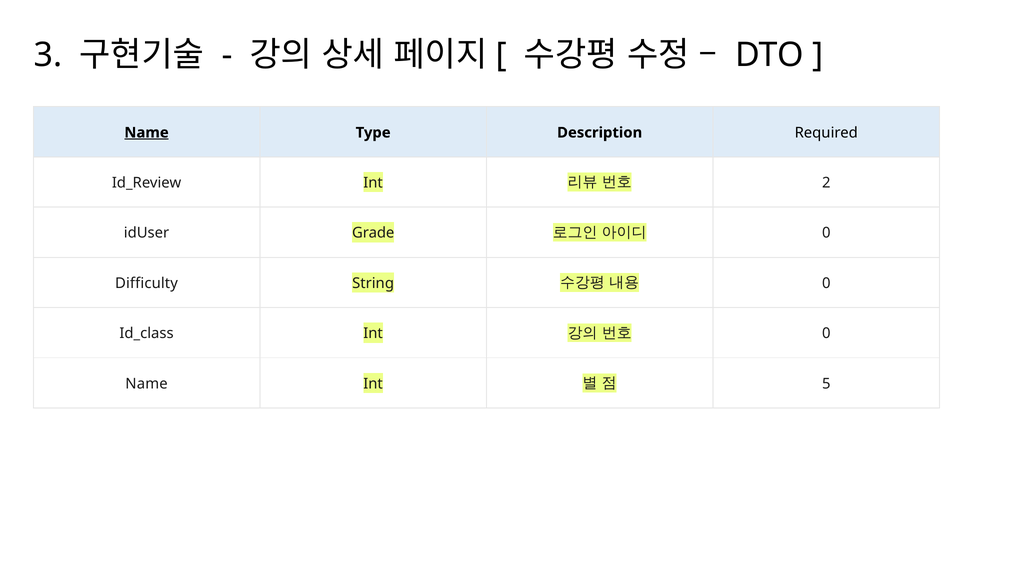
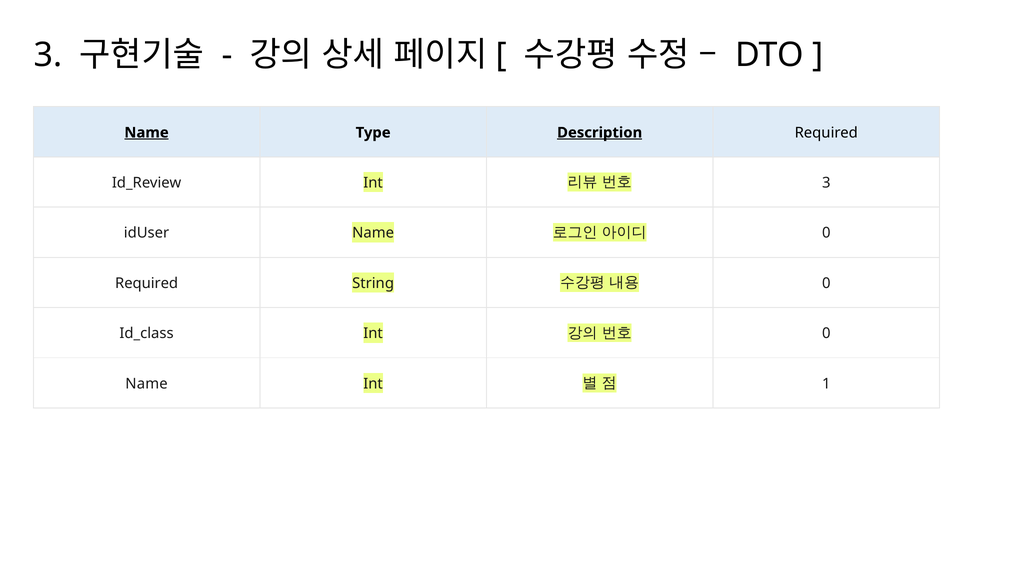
Description underline: none -> present
2 at (826, 183): 2 -> 3
idUser Grade: Grade -> Name
Difficulty at (147, 283): Difficulty -> Required
5: 5 -> 1
